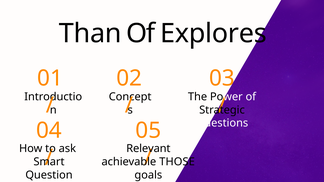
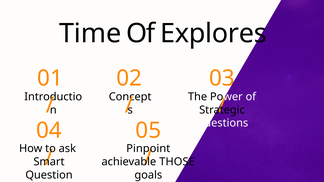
Than: Than -> Time
Relevant: Relevant -> Pinpoint
